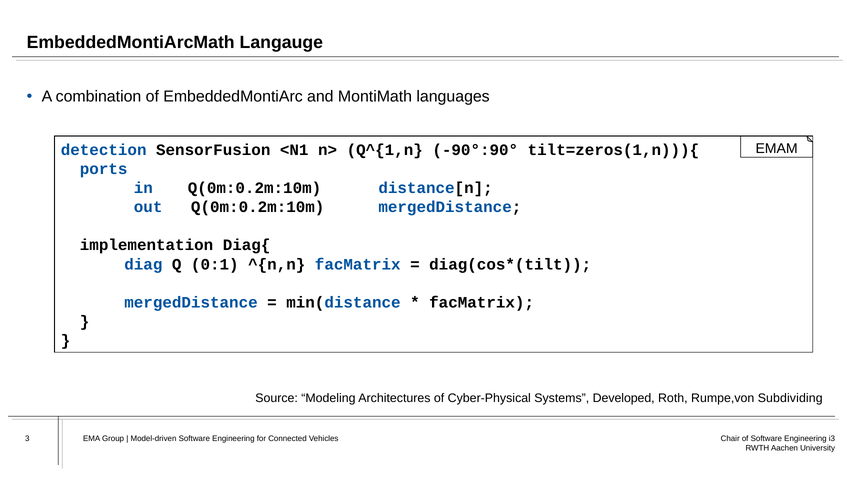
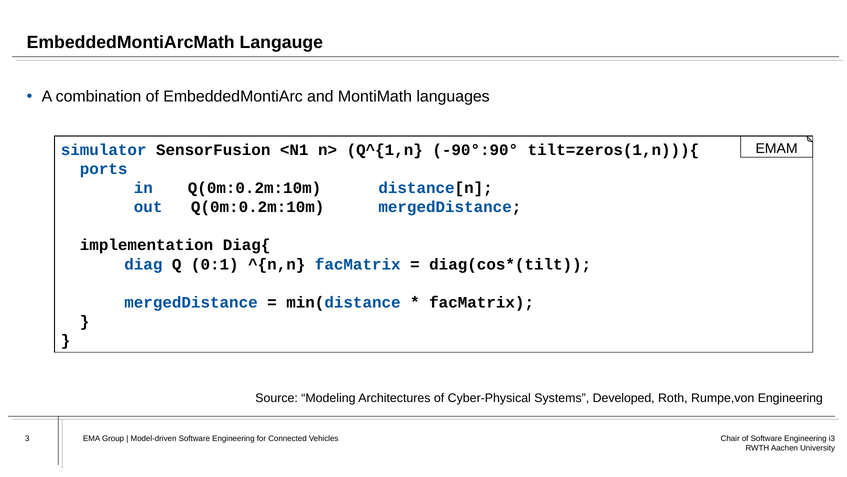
detection: detection -> simulator
Rumpe,von Subdividing: Subdividing -> Engineering
